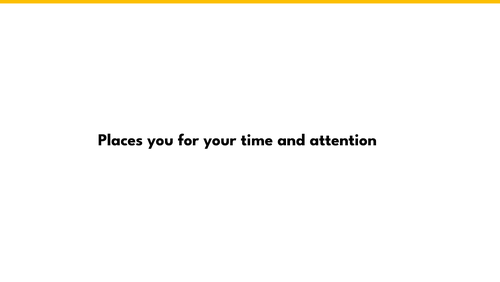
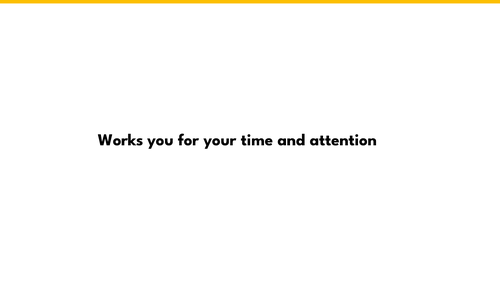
Places: Places -> Works
